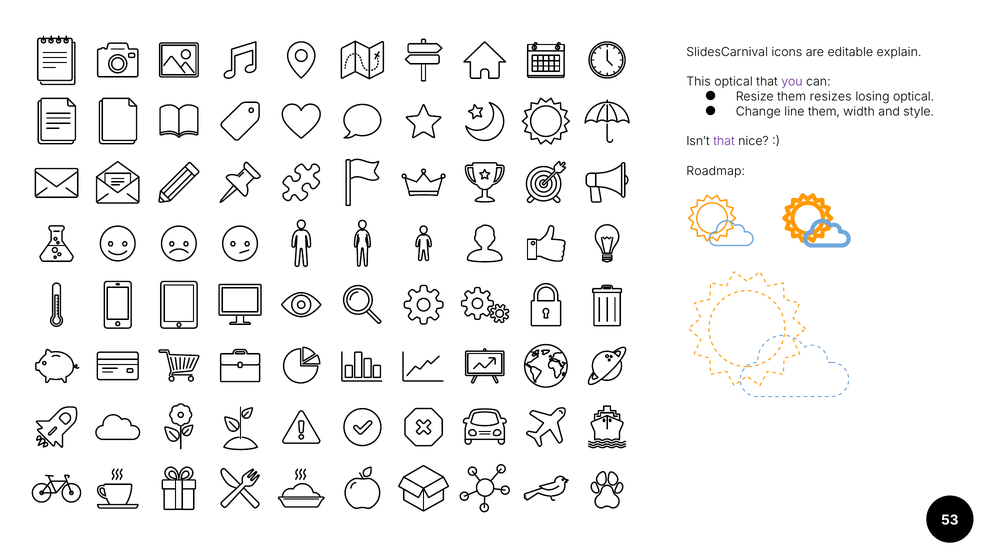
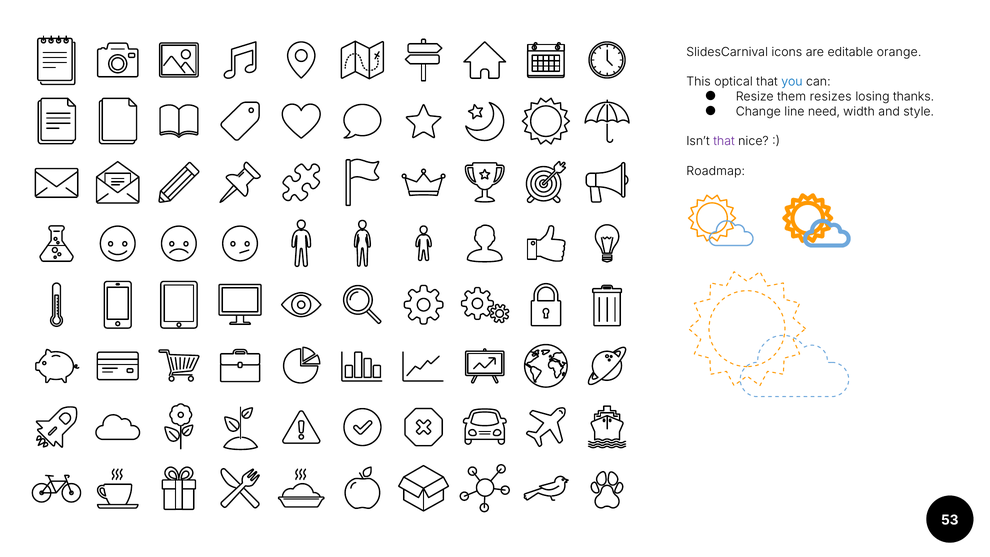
explain: explain -> orange
you colour: purple -> blue
losing optical: optical -> thanks
line them: them -> need
